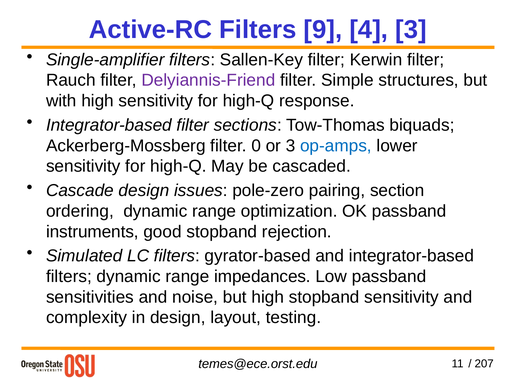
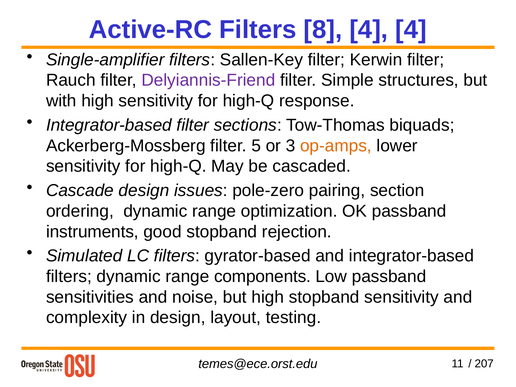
9: 9 -> 8
4 3: 3 -> 4
0: 0 -> 5
op-amps colour: blue -> orange
impedances: impedances -> components
